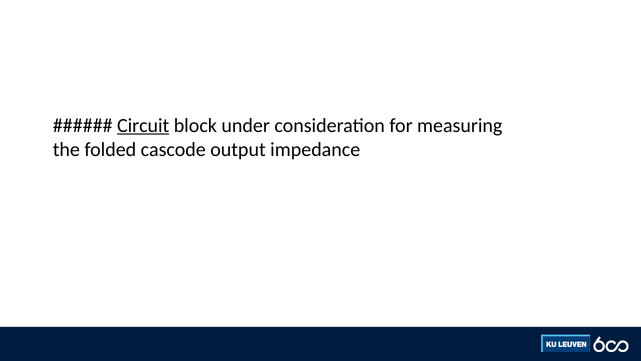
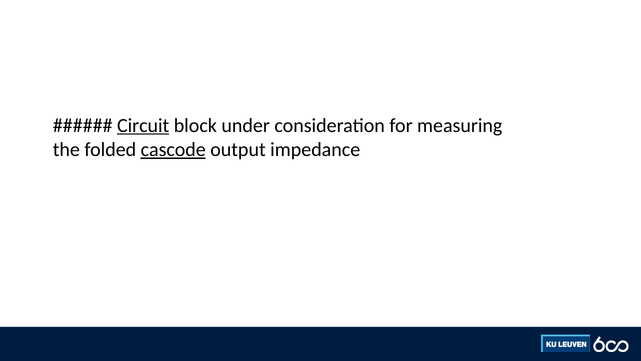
cascode underline: none -> present
